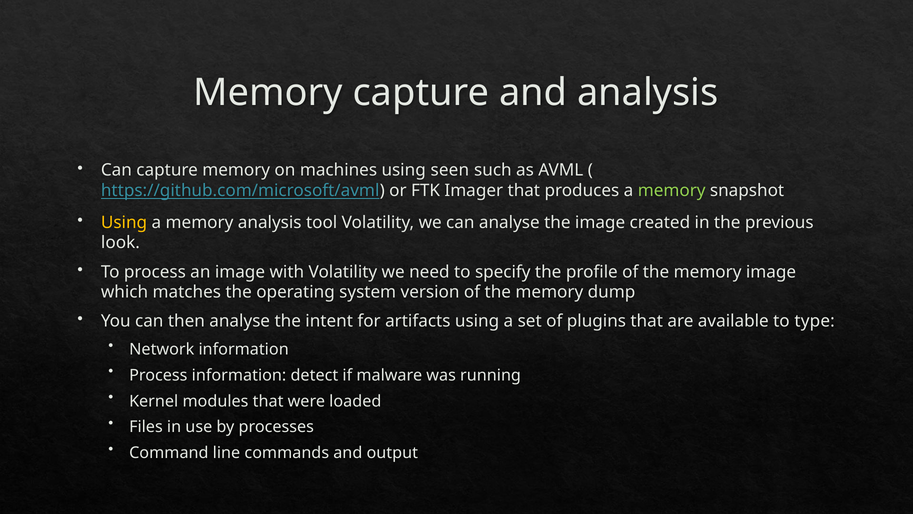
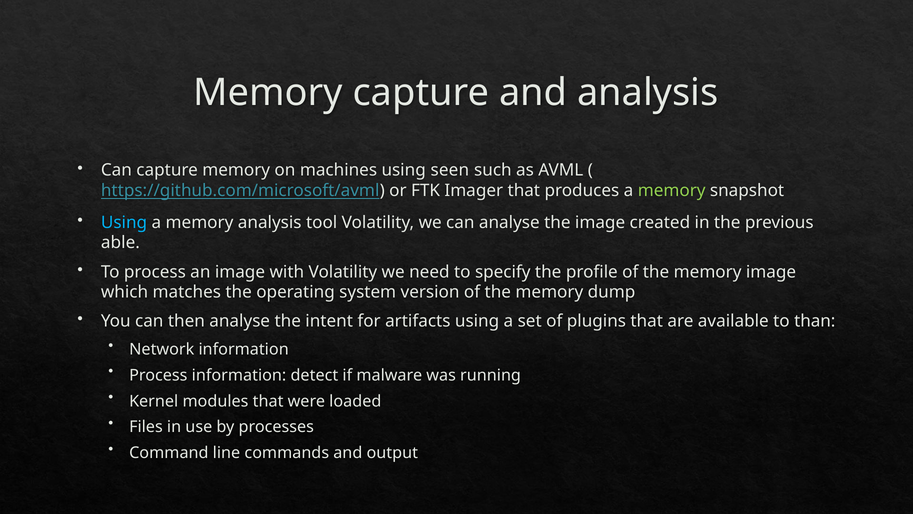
Using at (124, 222) colour: yellow -> light blue
look: look -> able
type: type -> than
